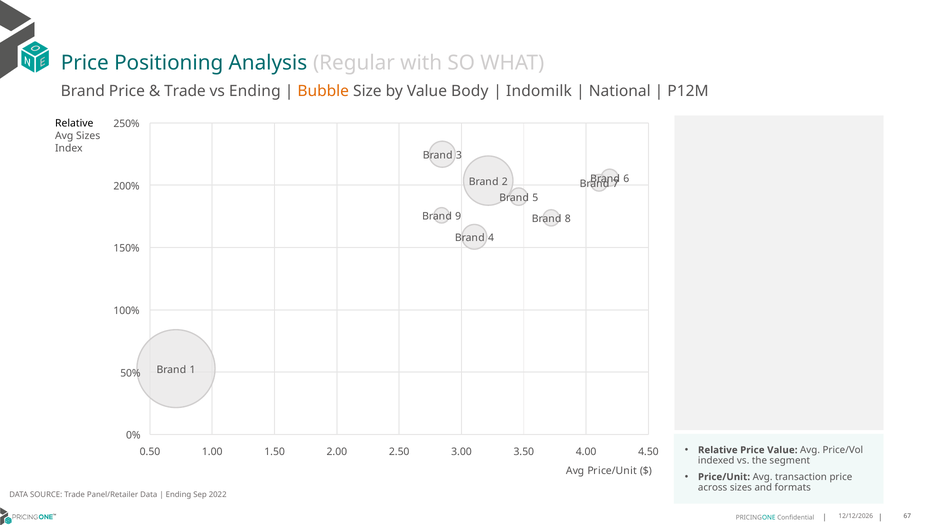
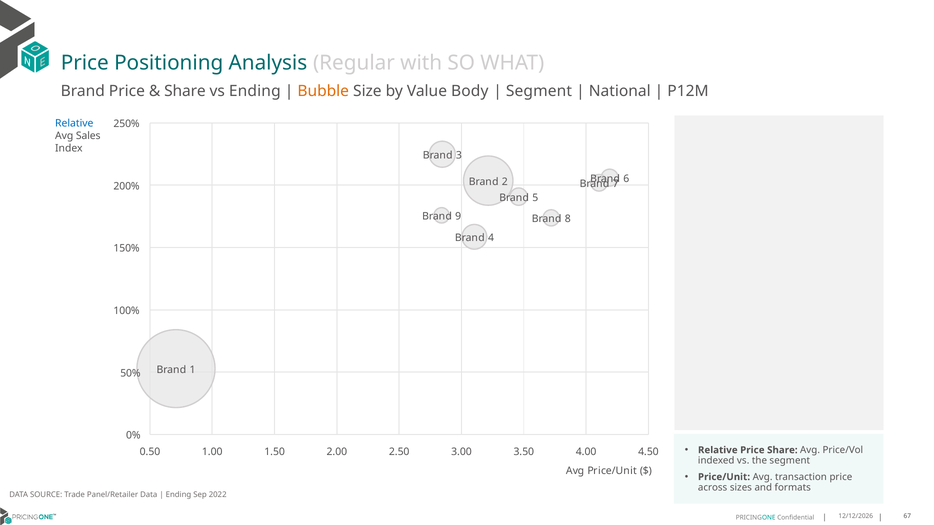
Trade at (185, 91): Trade -> Share
Indomilk at (539, 91): Indomilk -> Segment
Relative at (74, 124) colour: black -> blue
Avg Sizes: Sizes -> Sales
Price Value: Value -> Share
